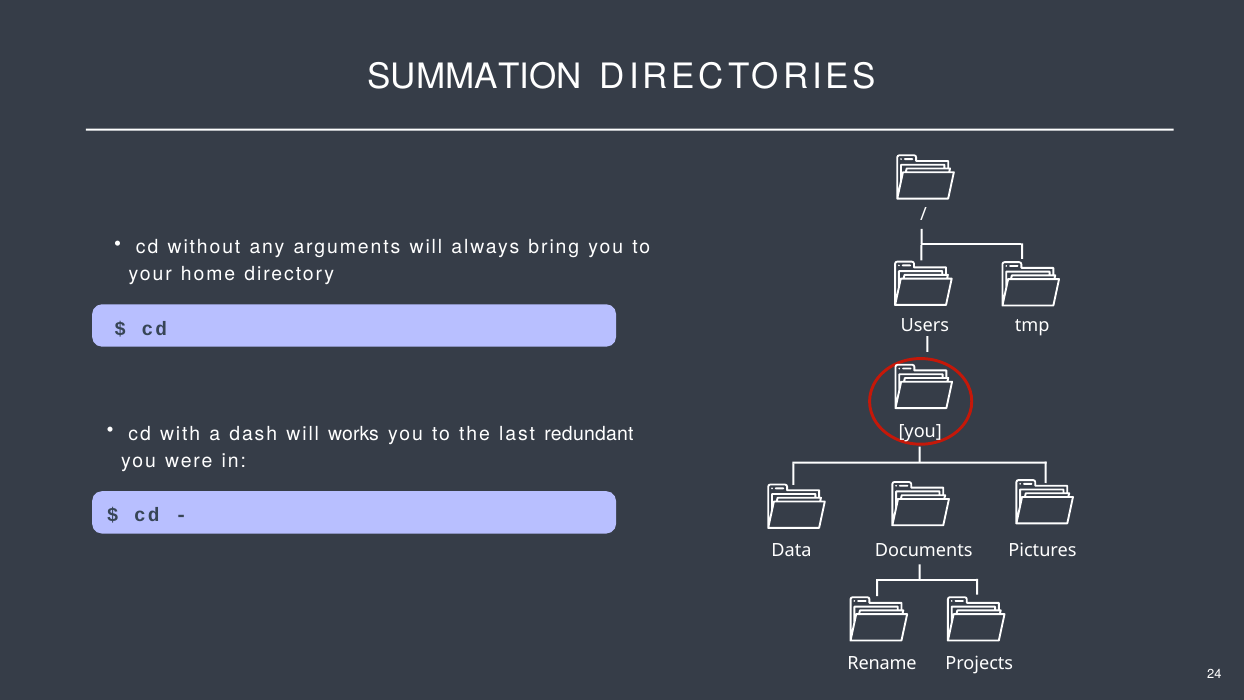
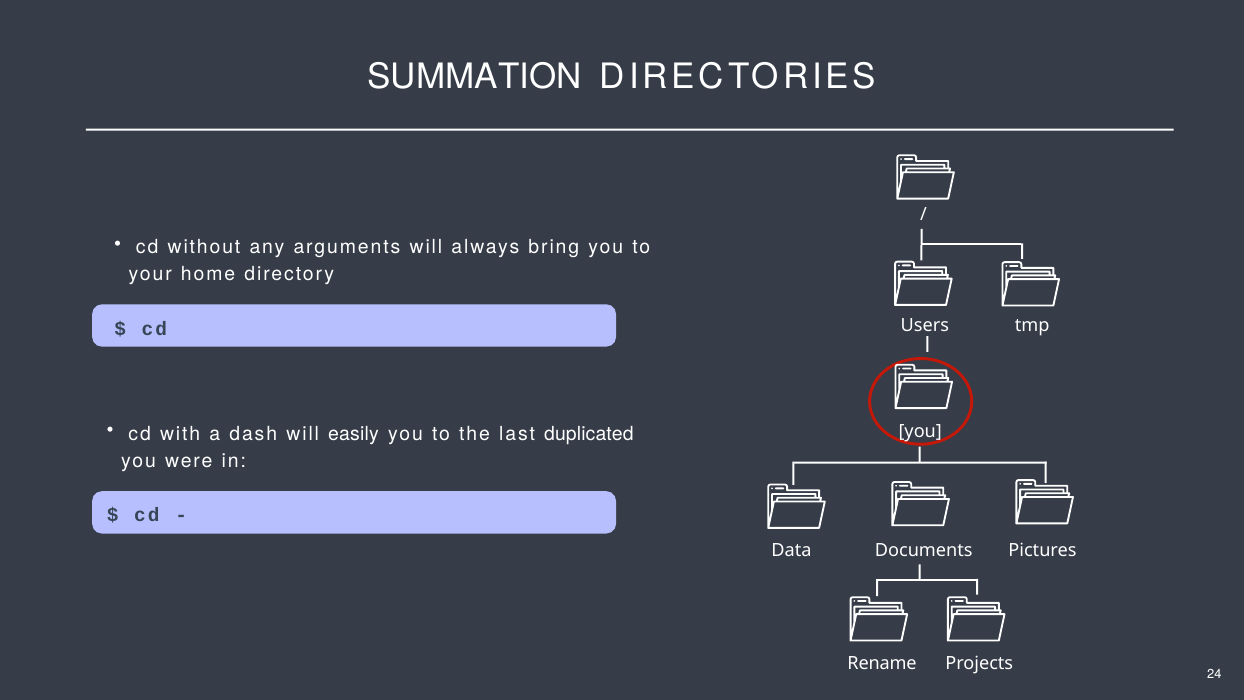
works: works -> easily
redundant: redundant -> duplicated
